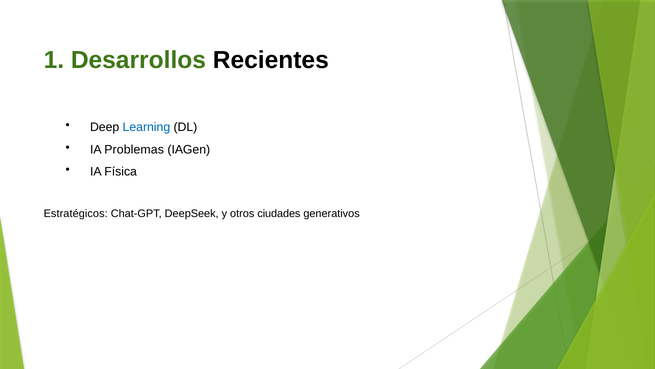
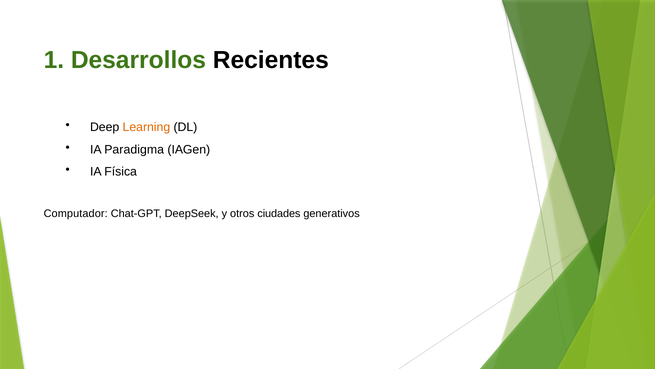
Learning colour: blue -> orange
Problemas: Problemas -> Paradigma
Estratégicos: Estratégicos -> Computador
